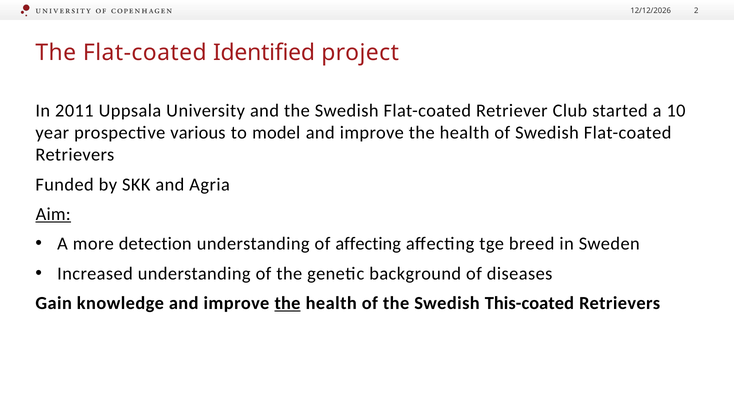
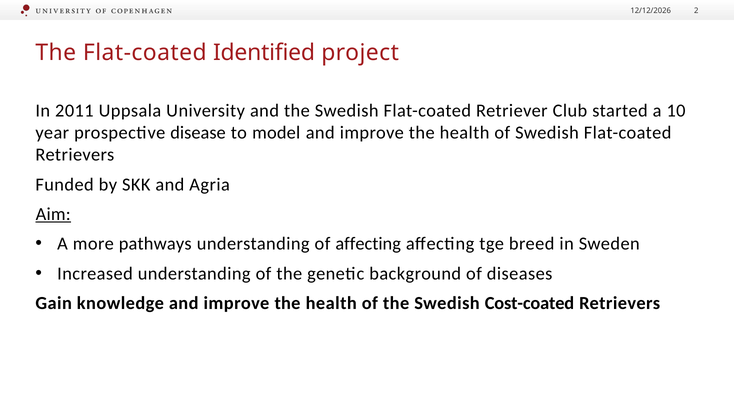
various: various -> disease
detection: detection -> pathways
the at (287, 303) underline: present -> none
This-coated: This-coated -> Cost-coated
